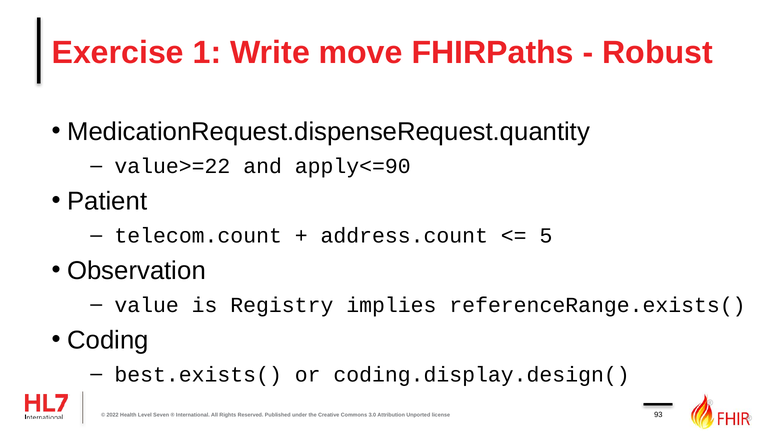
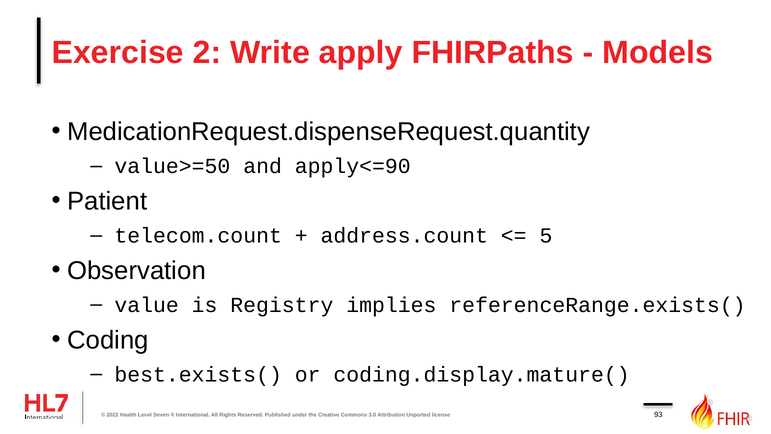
1: 1 -> 2
move: move -> apply
Robust: Robust -> Models
value>=22: value>=22 -> value>=50
coding.display.design(: coding.display.design( -> coding.display.mature(
